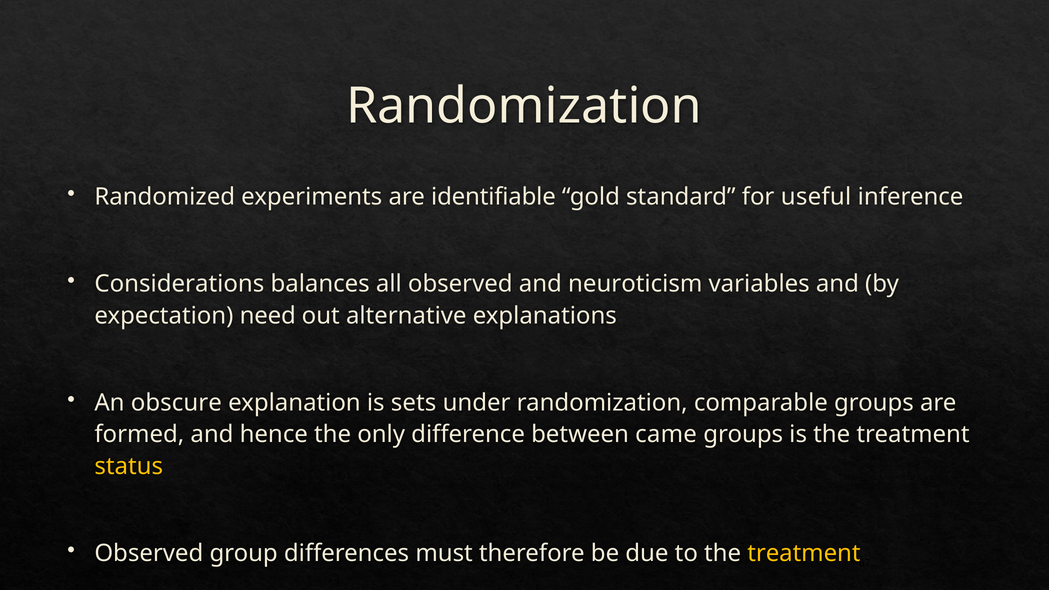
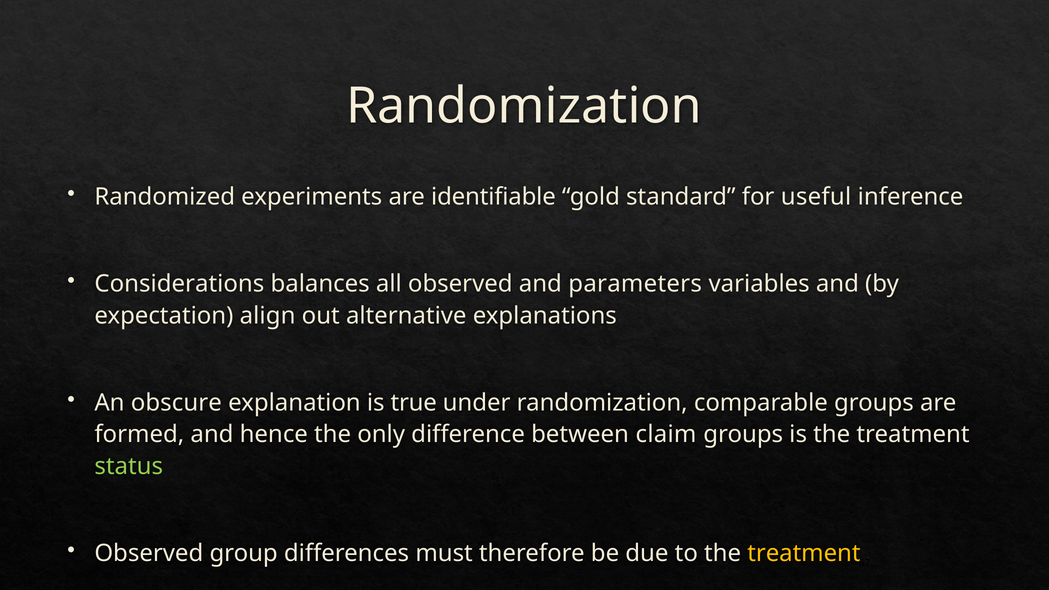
neuroticism: neuroticism -> parameters
need: need -> align
sets: sets -> true
came: came -> claim
status colour: yellow -> light green
